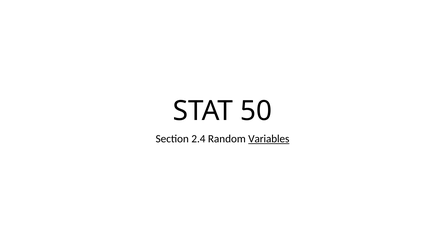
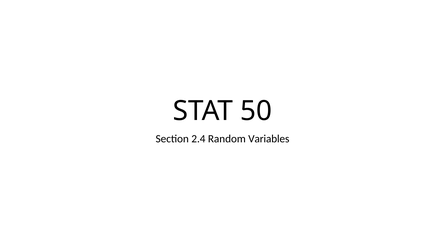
Variables underline: present -> none
